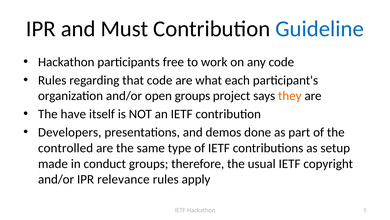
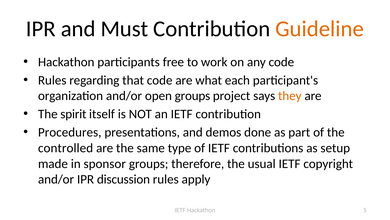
Guideline colour: blue -> orange
have: have -> spirit
Developers: Developers -> Procedures
conduct: conduct -> sponsor
relevance: relevance -> discussion
